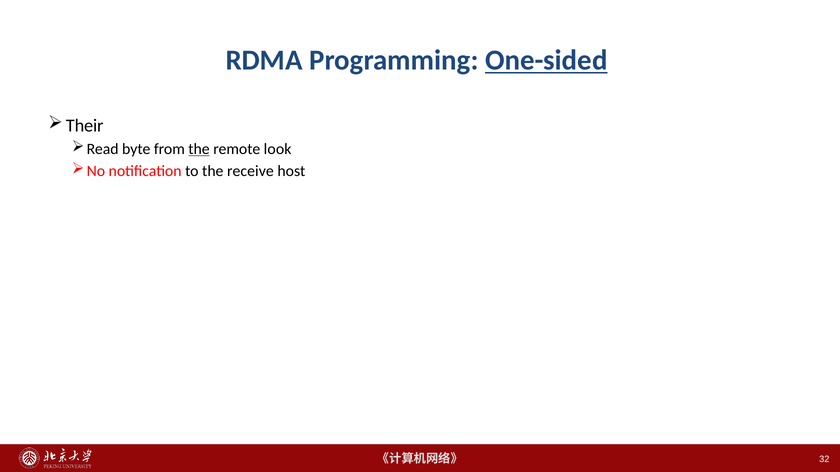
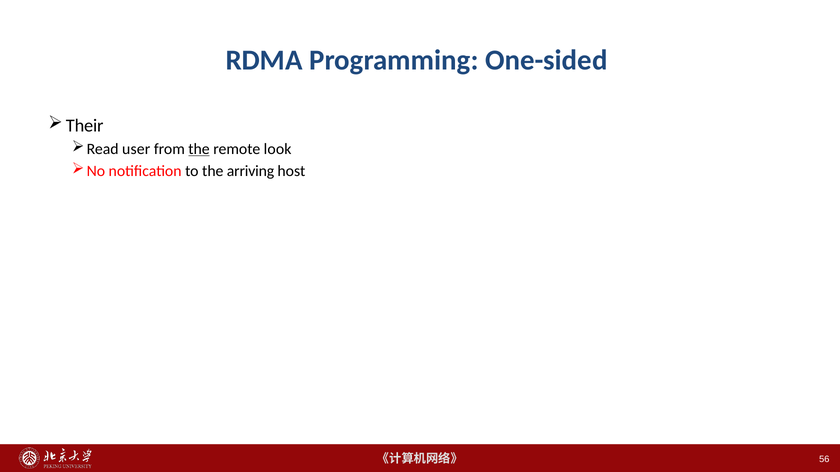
One-sided underline: present -> none
byte: byte -> user
receive: receive -> arriving
32: 32 -> 56
